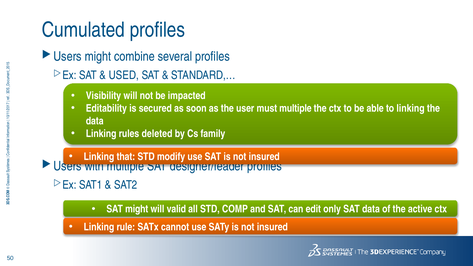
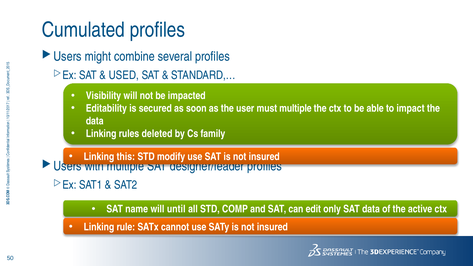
to linking: linking -> impact
that: that -> this
SAT might: might -> name
valid: valid -> until
